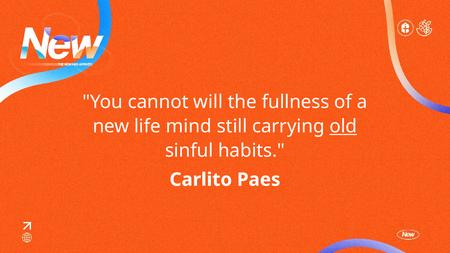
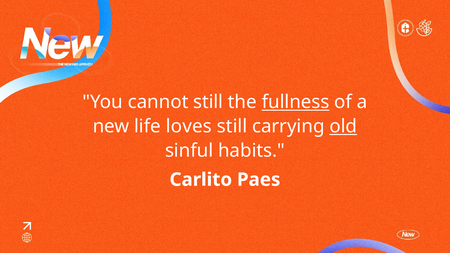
cannot will: will -> still
fullness underline: none -> present
mind: mind -> loves
